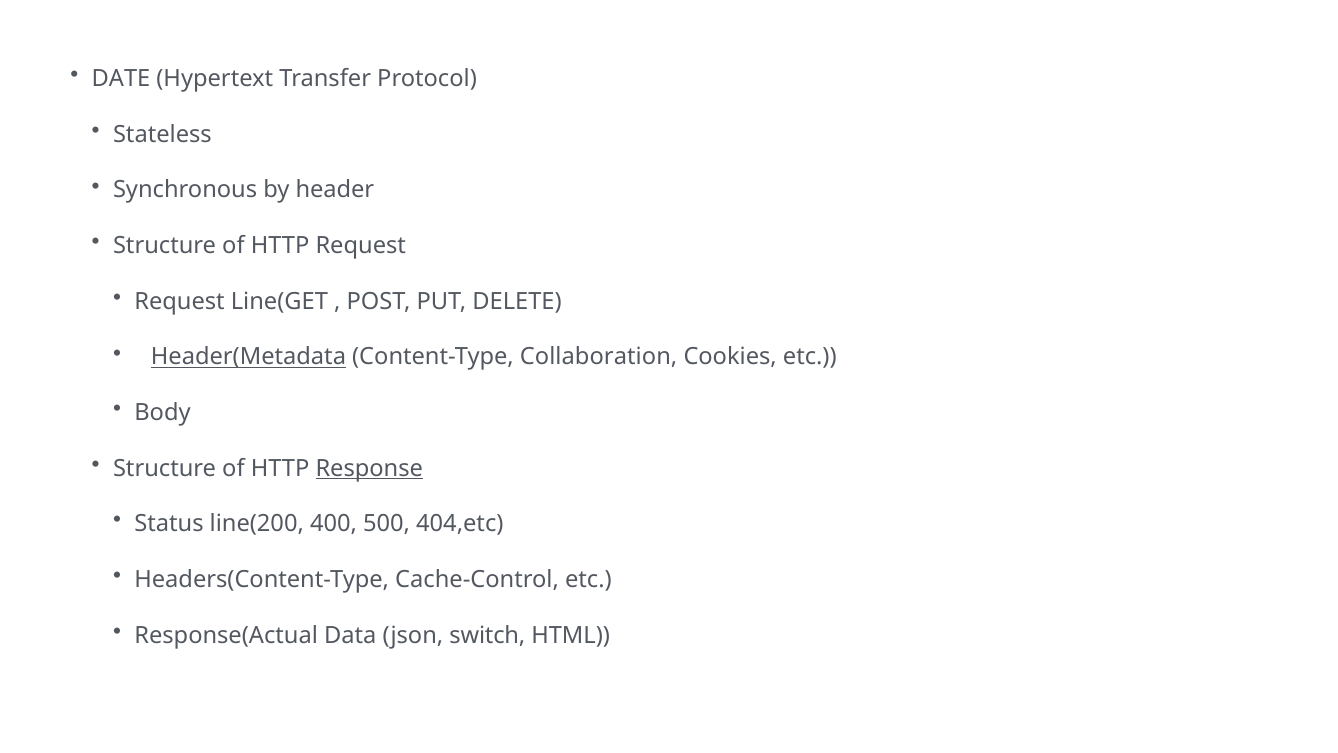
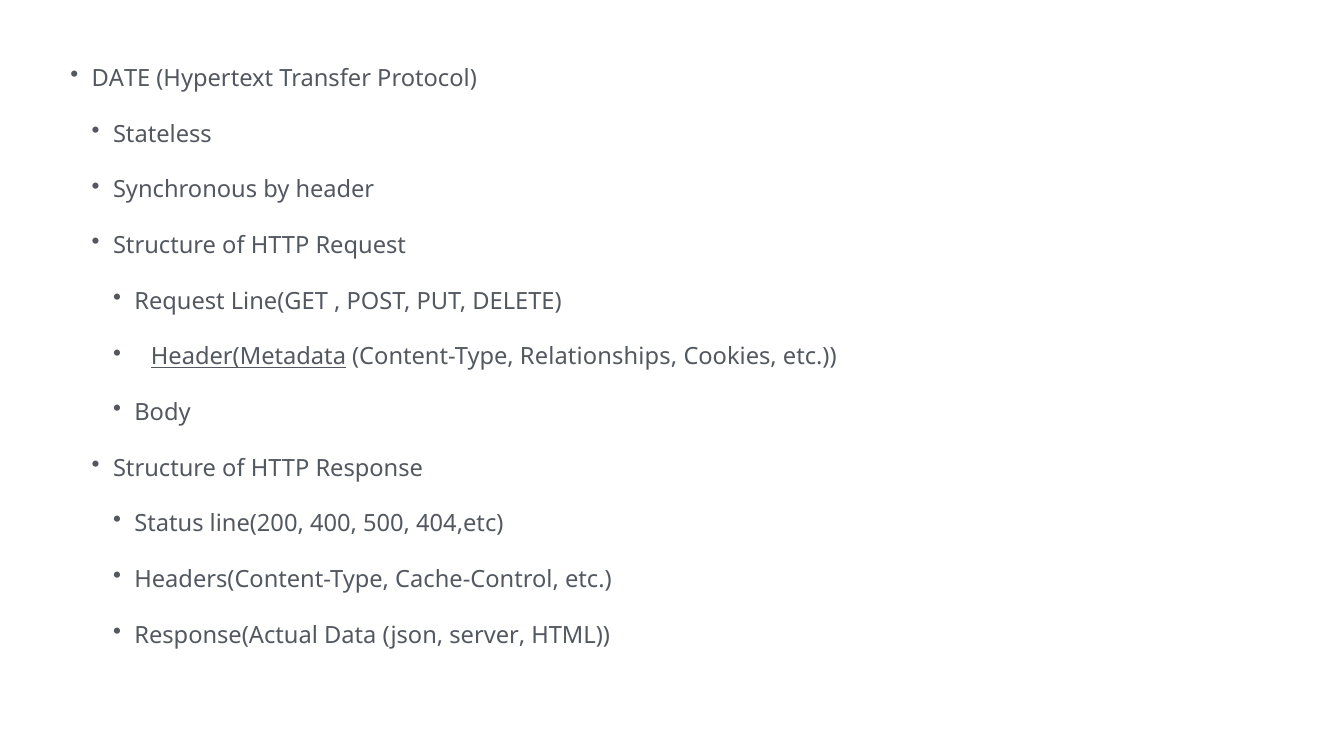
Collaboration: Collaboration -> Relationships
Response underline: present -> none
switch: switch -> server
